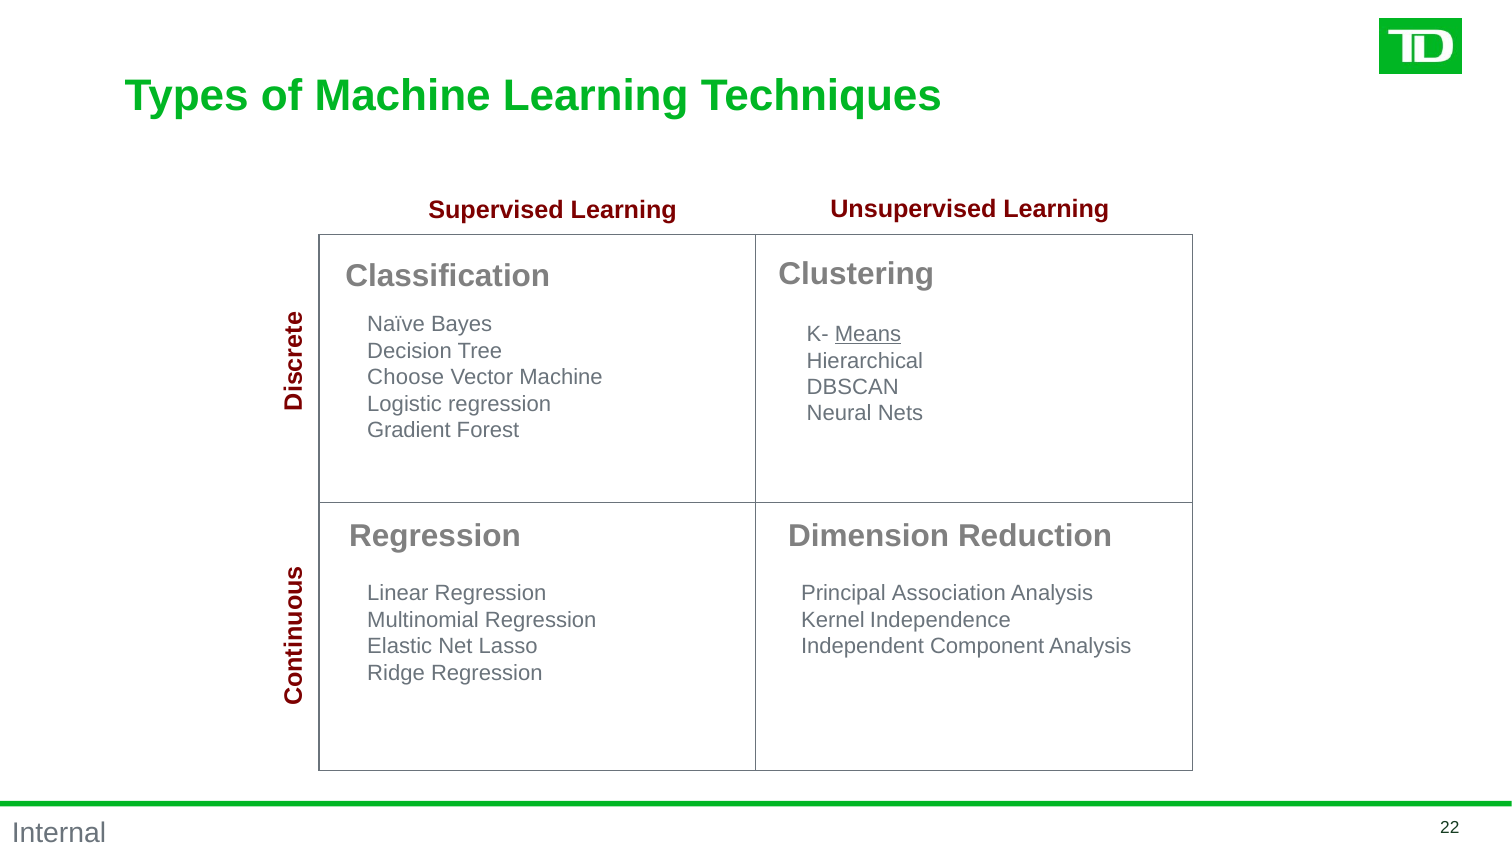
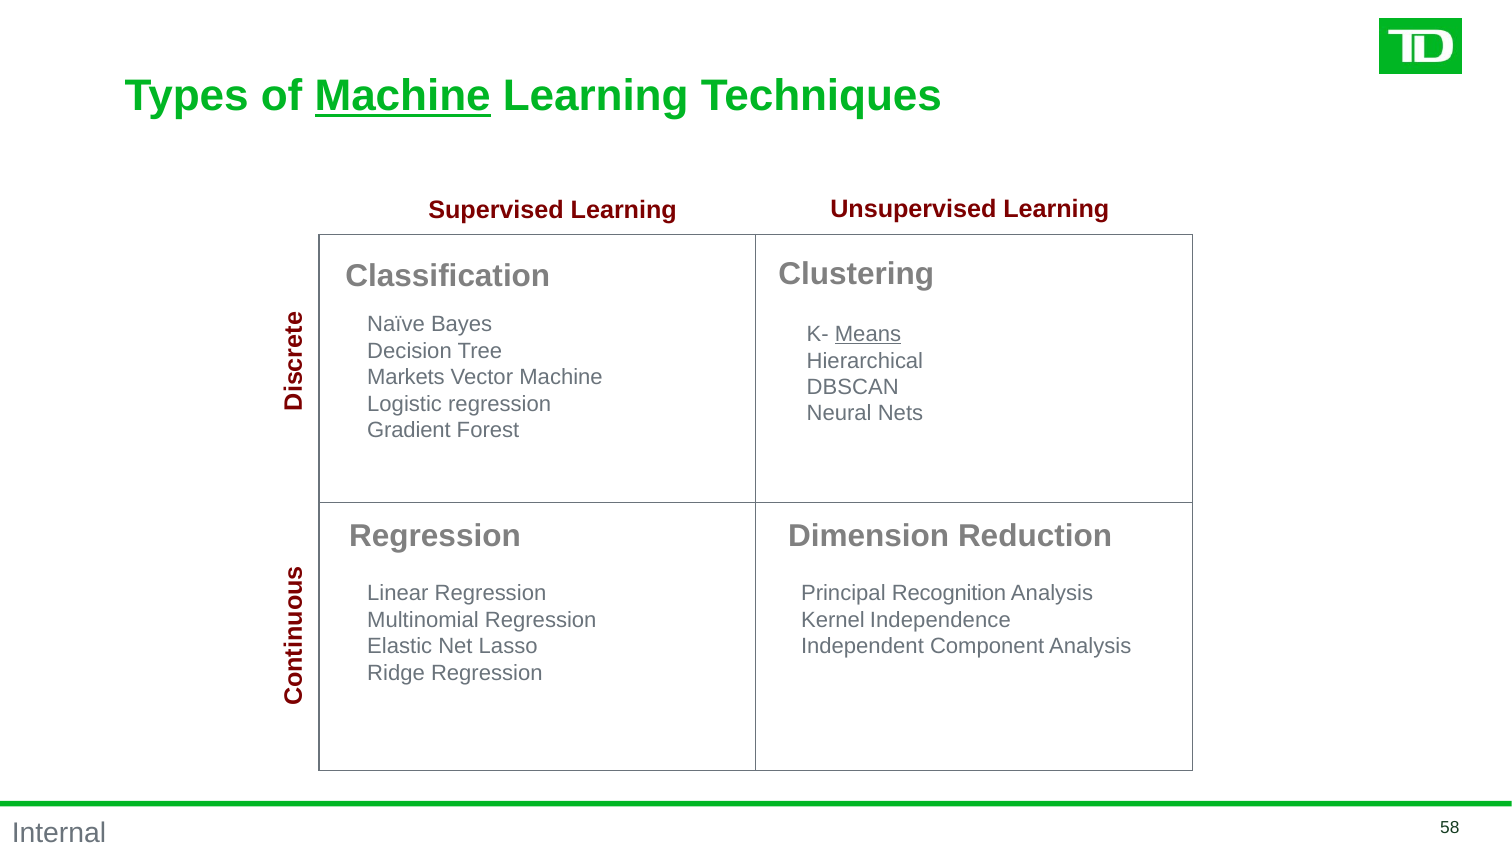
Machine at (403, 96) underline: none -> present
Choose: Choose -> Markets
Association: Association -> Recognition
22: 22 -> 58
